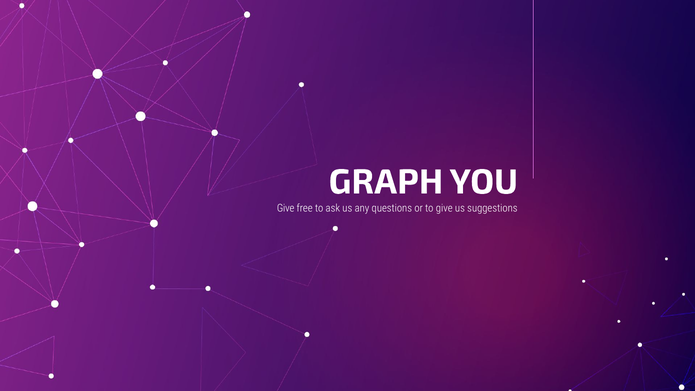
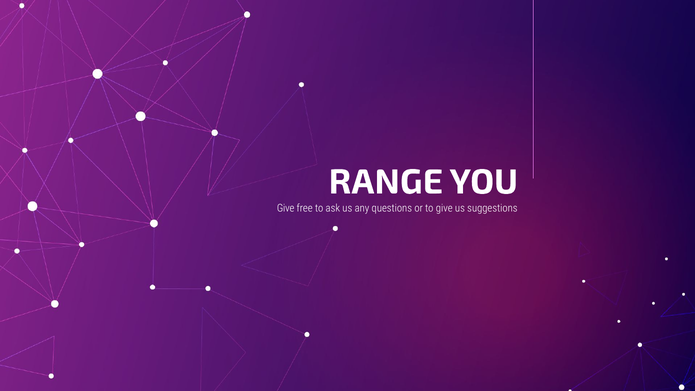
GRAPH: GRAPH -> RANGE
